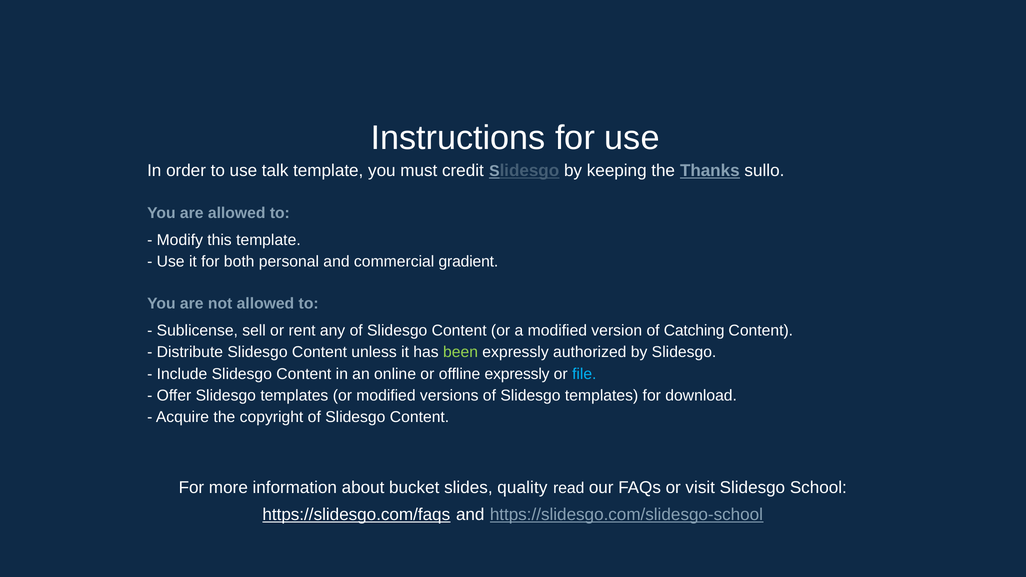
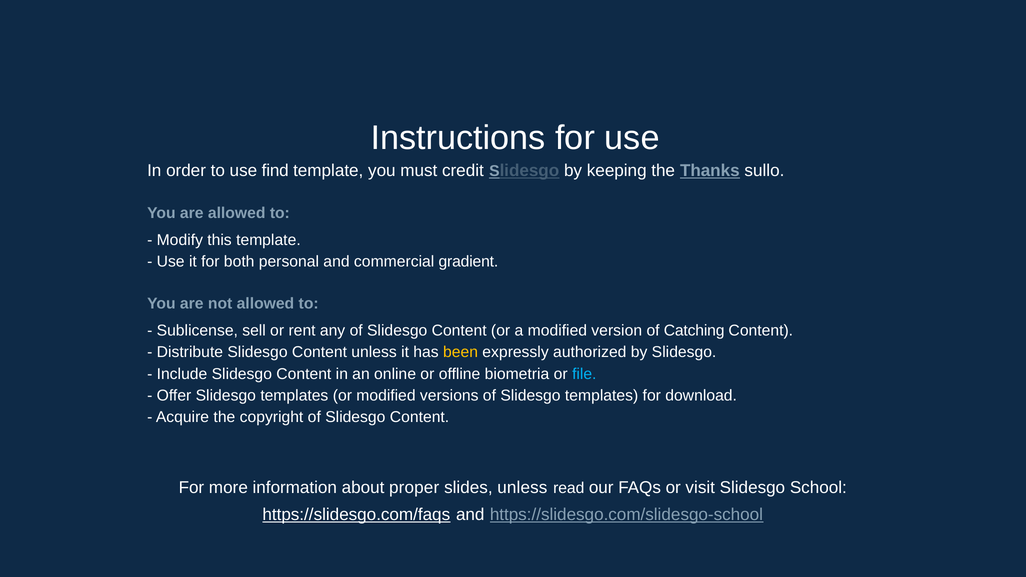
talk: talk -> find
been colour: light green -> yellow
offline expressly: expressly -> biometria
bucket: bucket -> proper
slides quality: quality -> unless
